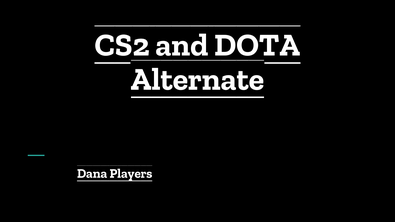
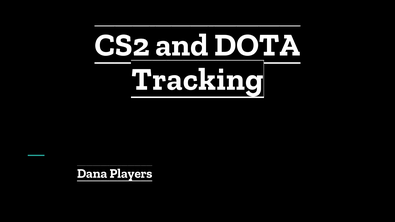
Alternate: Alternate -> Tracking
